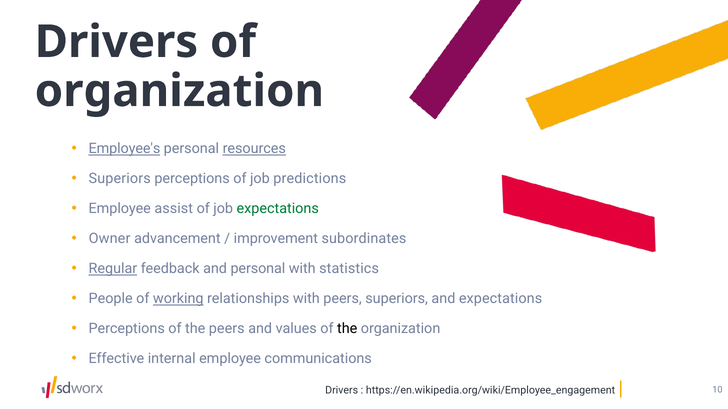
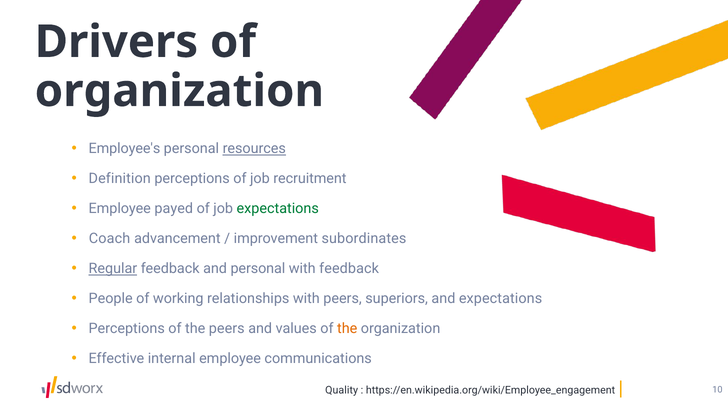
Employee's underline: present -> none
Superiors at (120, 179): Superiors -> Definition
predictions: predictions -> recruitment
assist: assist -> payed
Owner: Owner -> Coach
with statistics: statistics -> feedback
working underline: present -> none
the at (347, 329) colour: black -> orange
Drivers at (342, 391): Drivers -> Quality
